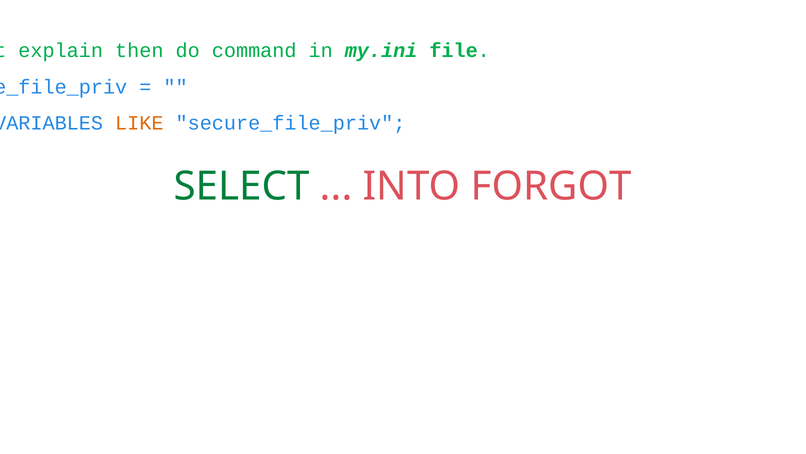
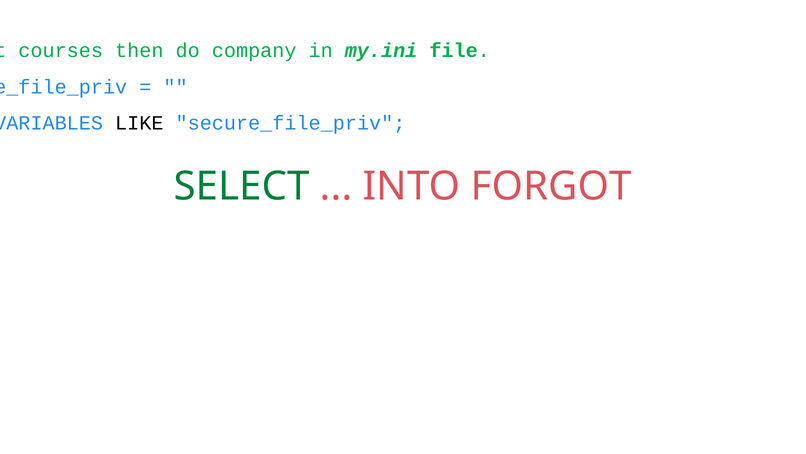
explain: explain -> courses
command: command -> company
LIKE colour: orange -> black
